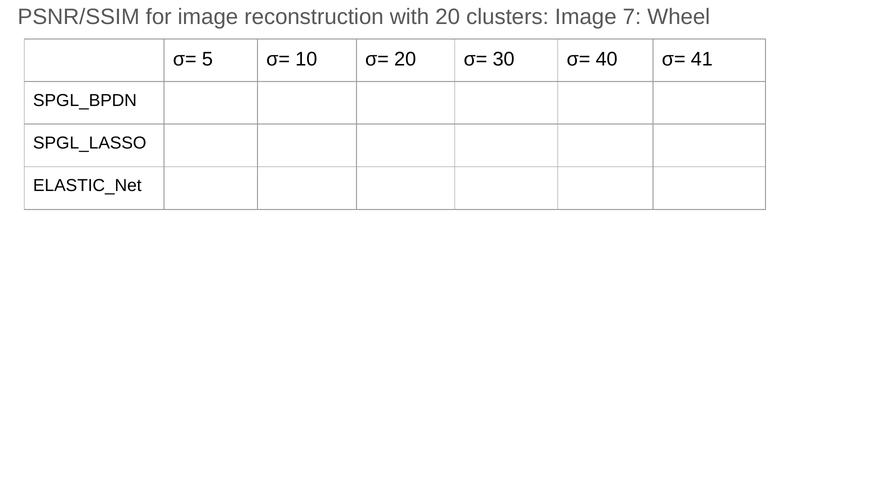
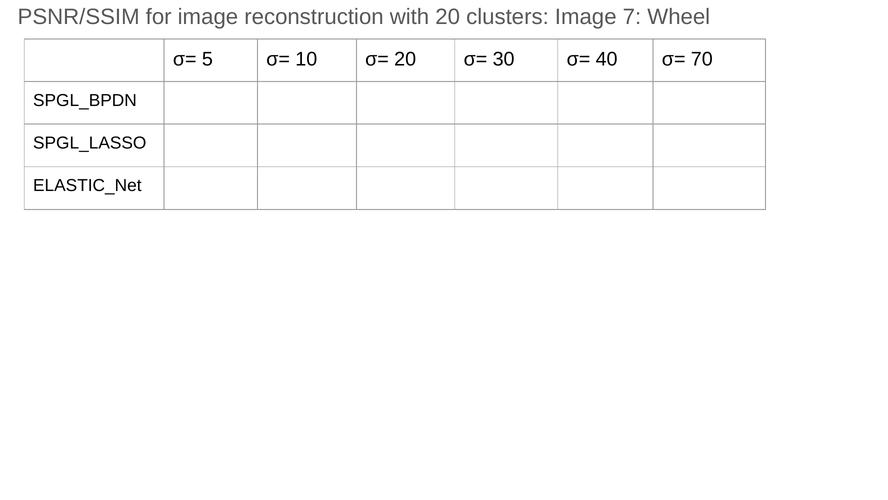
41: 41 -> 70
